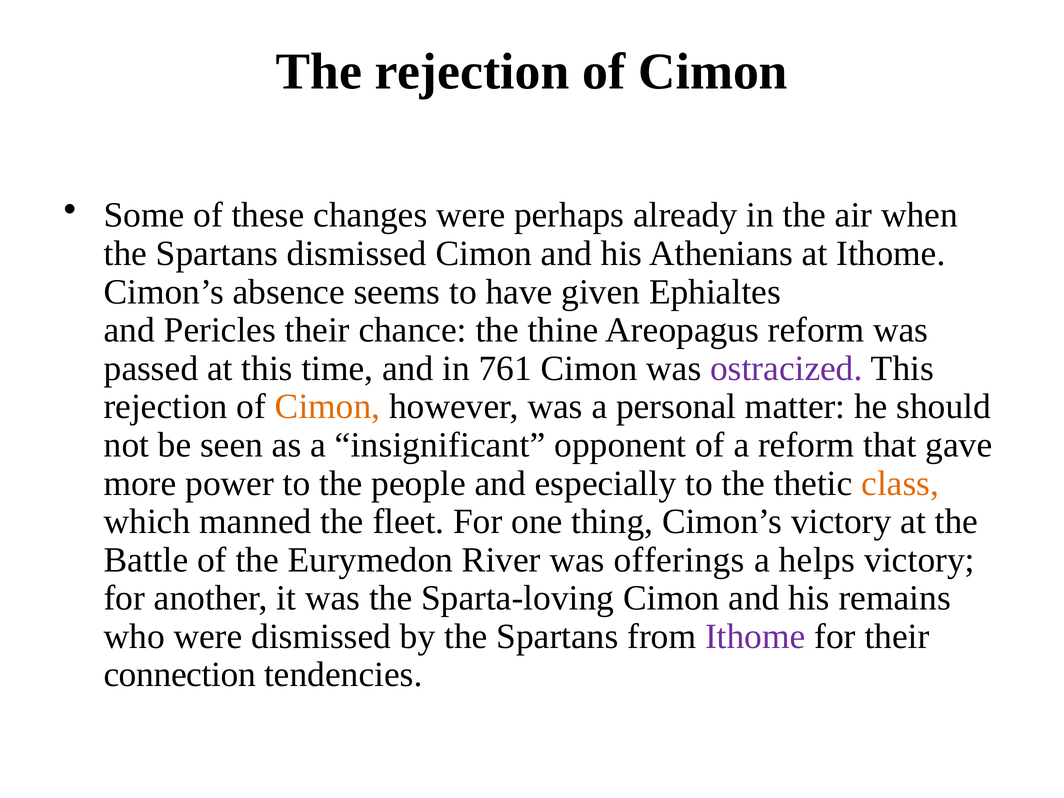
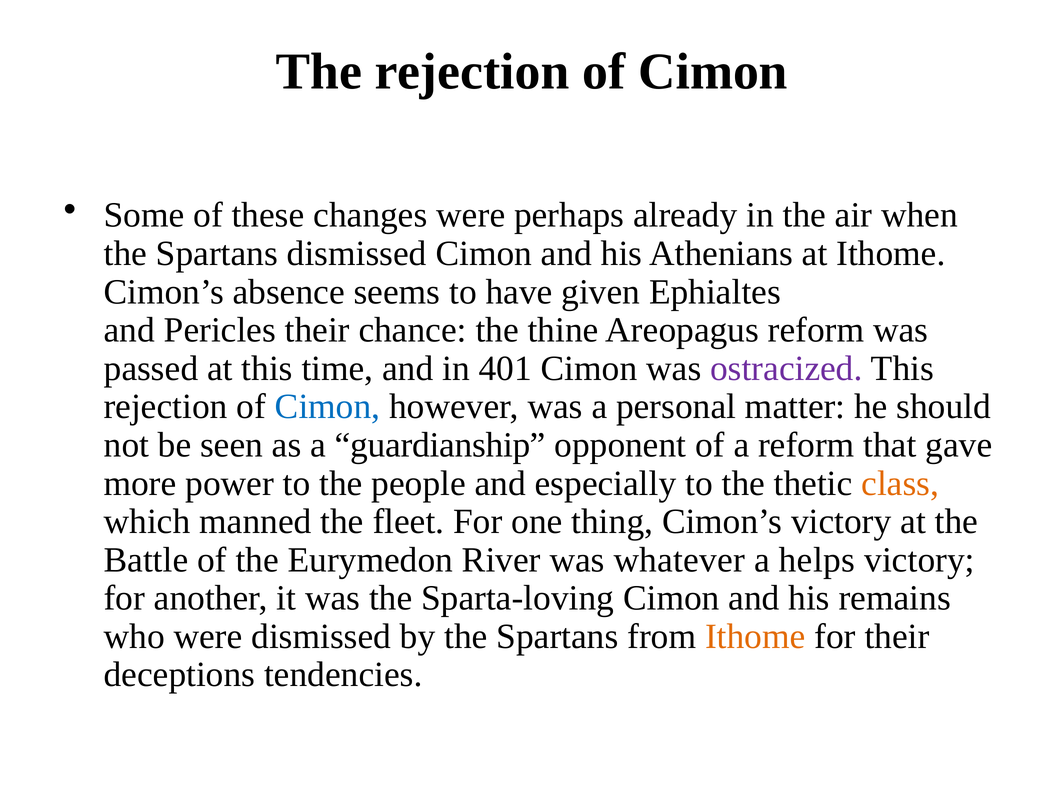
761: 761 -> 401
Cimon at (328, 407) colour: orange -> blue
insignificant: insignificant -> guardianship
offerings: offerings -> whatever
Ithome at (755, 636) colour: purple -> orange
connection: connection -> deceptions
